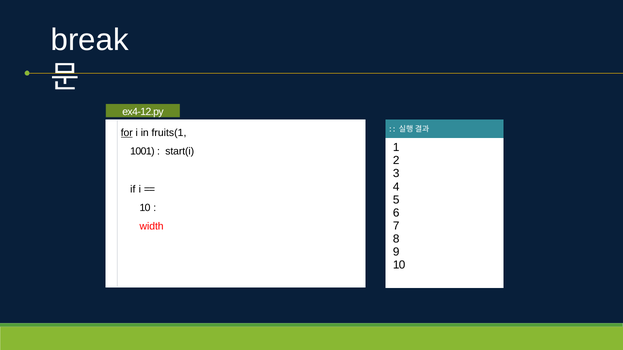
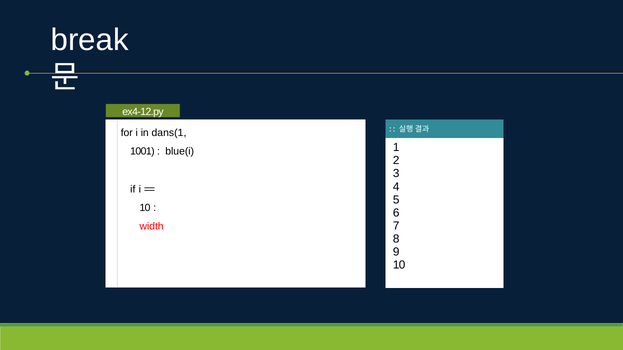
for underline: present -> none
fruits(1: fruits(1 -> dans(1
start(i: start(i -> blue(i
